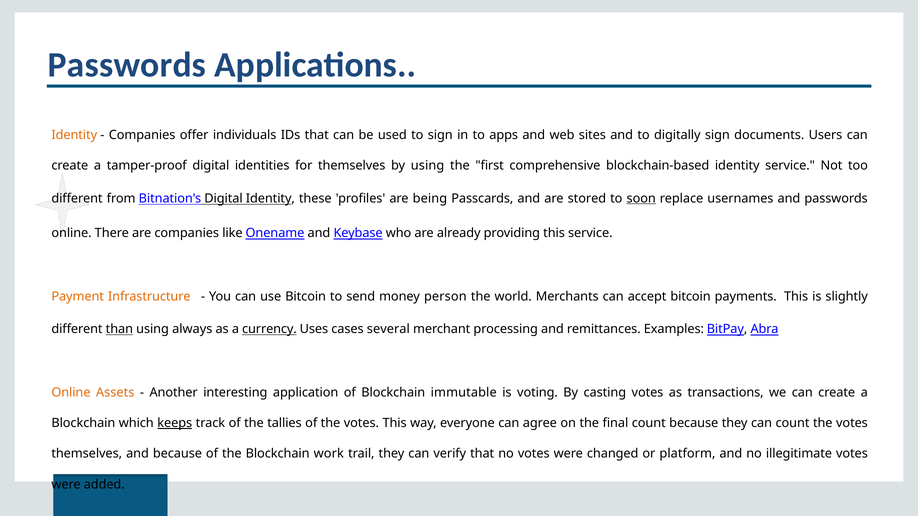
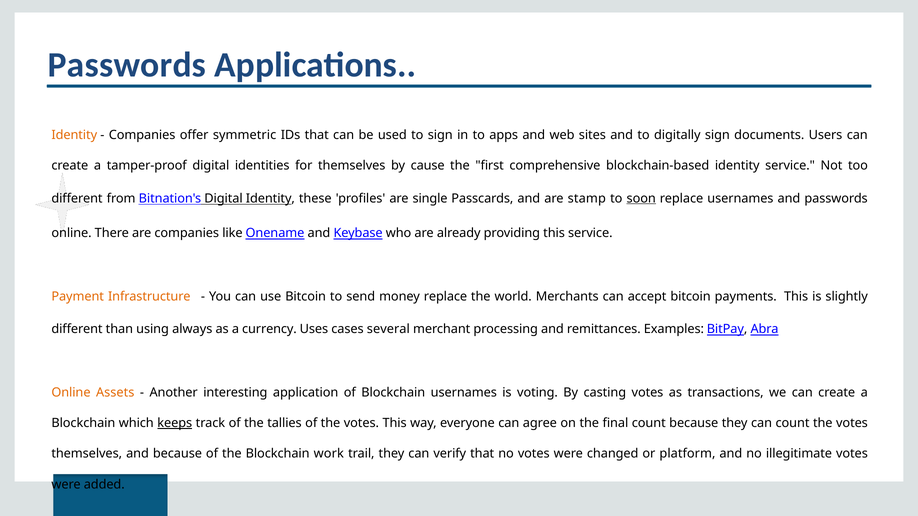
individuals: individuals -> symmetric
by using: using -> cause
being: being -> single
stored: stored -> stamp
money person: person -> replace
than underline: present -> none
currency underline: present -> none
Blockchain immutable: immutable -> usernames
